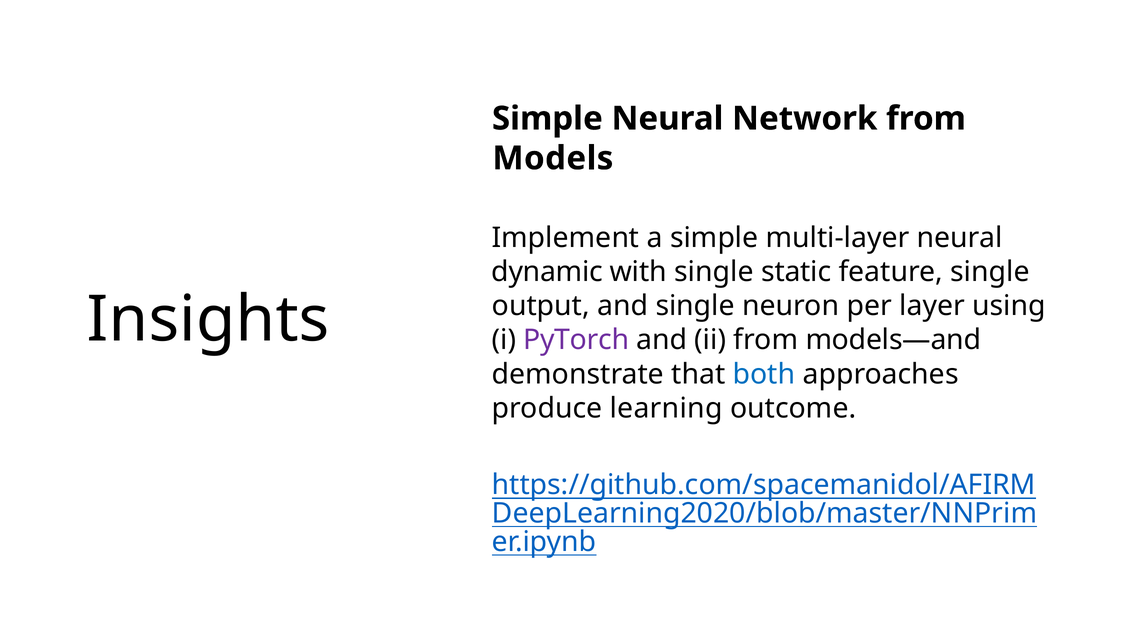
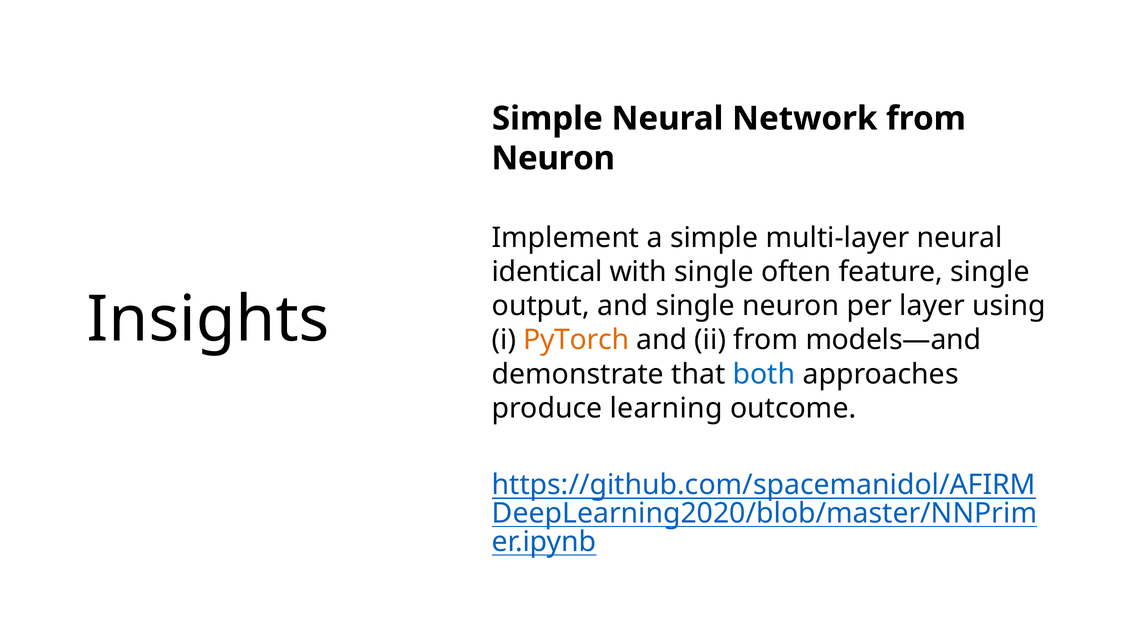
Models at (553, 158): Models -> Neuron
dynamic: dynamic -> identical
static: static -> often
PyTorch colour: purple -> orange
